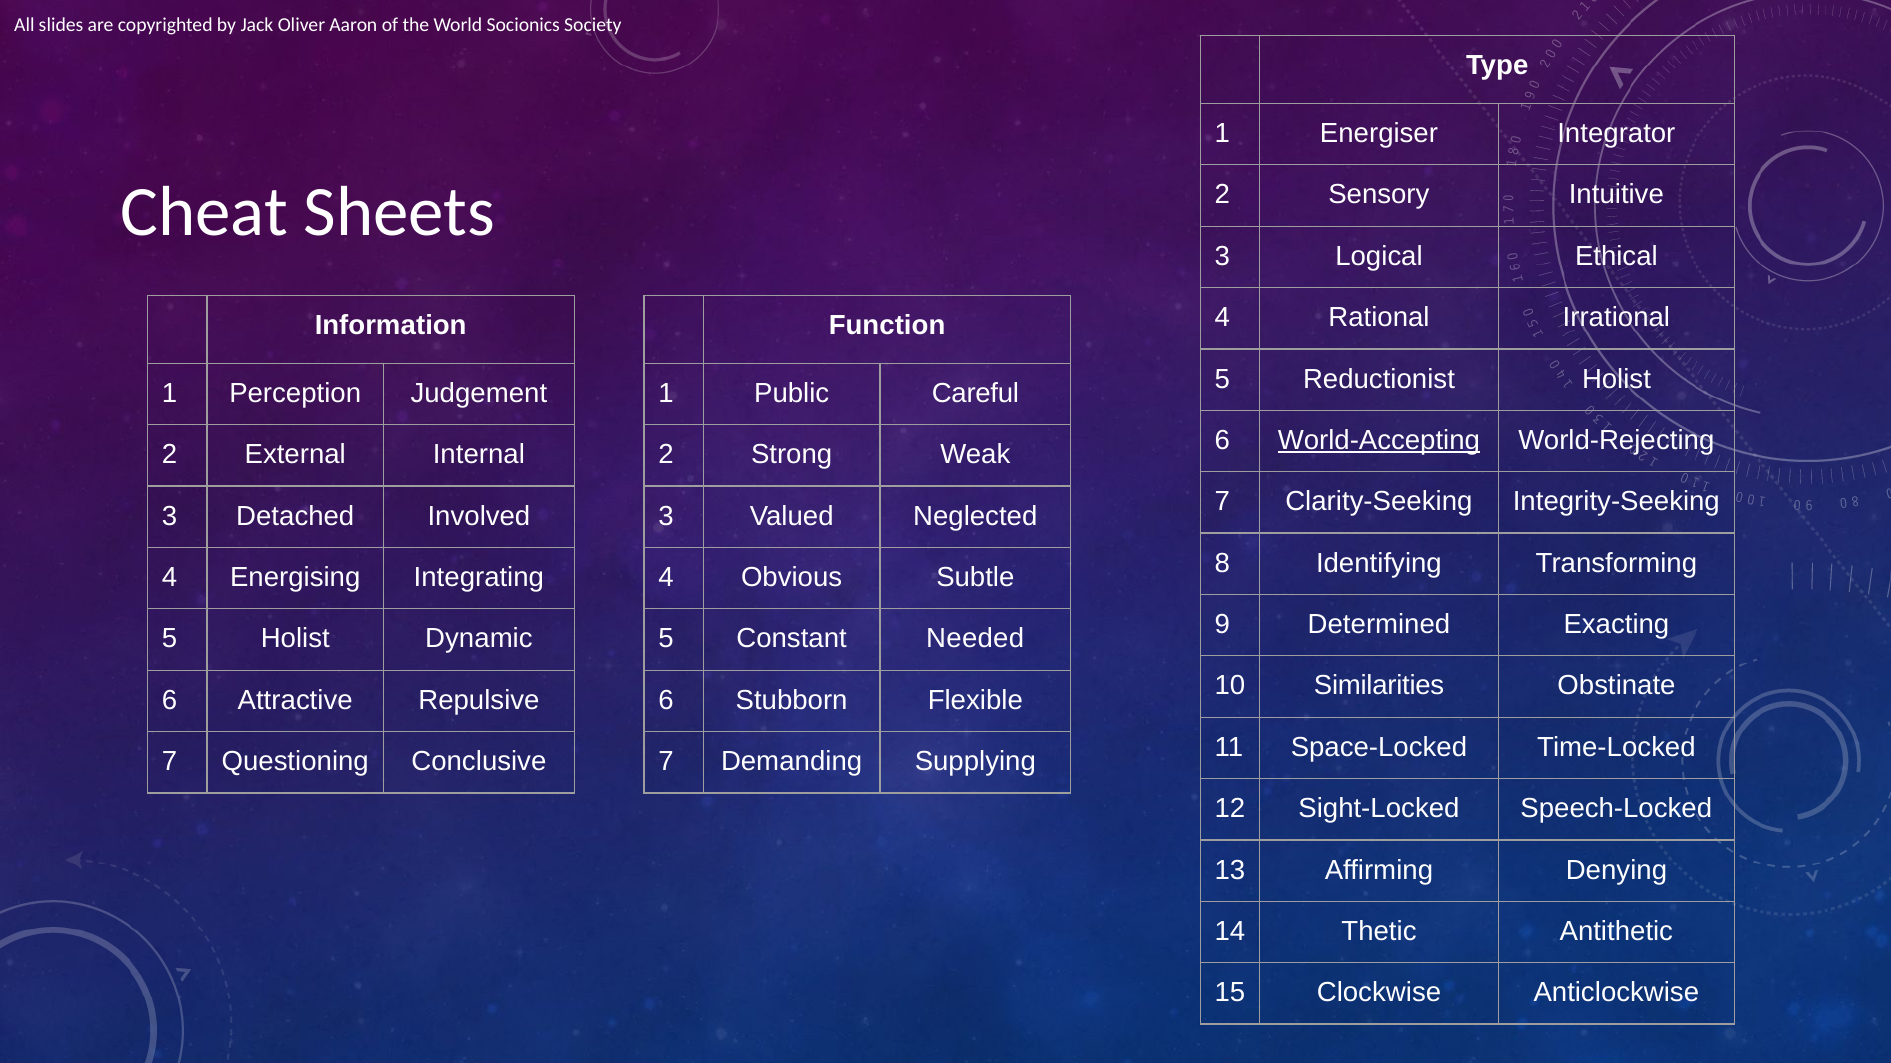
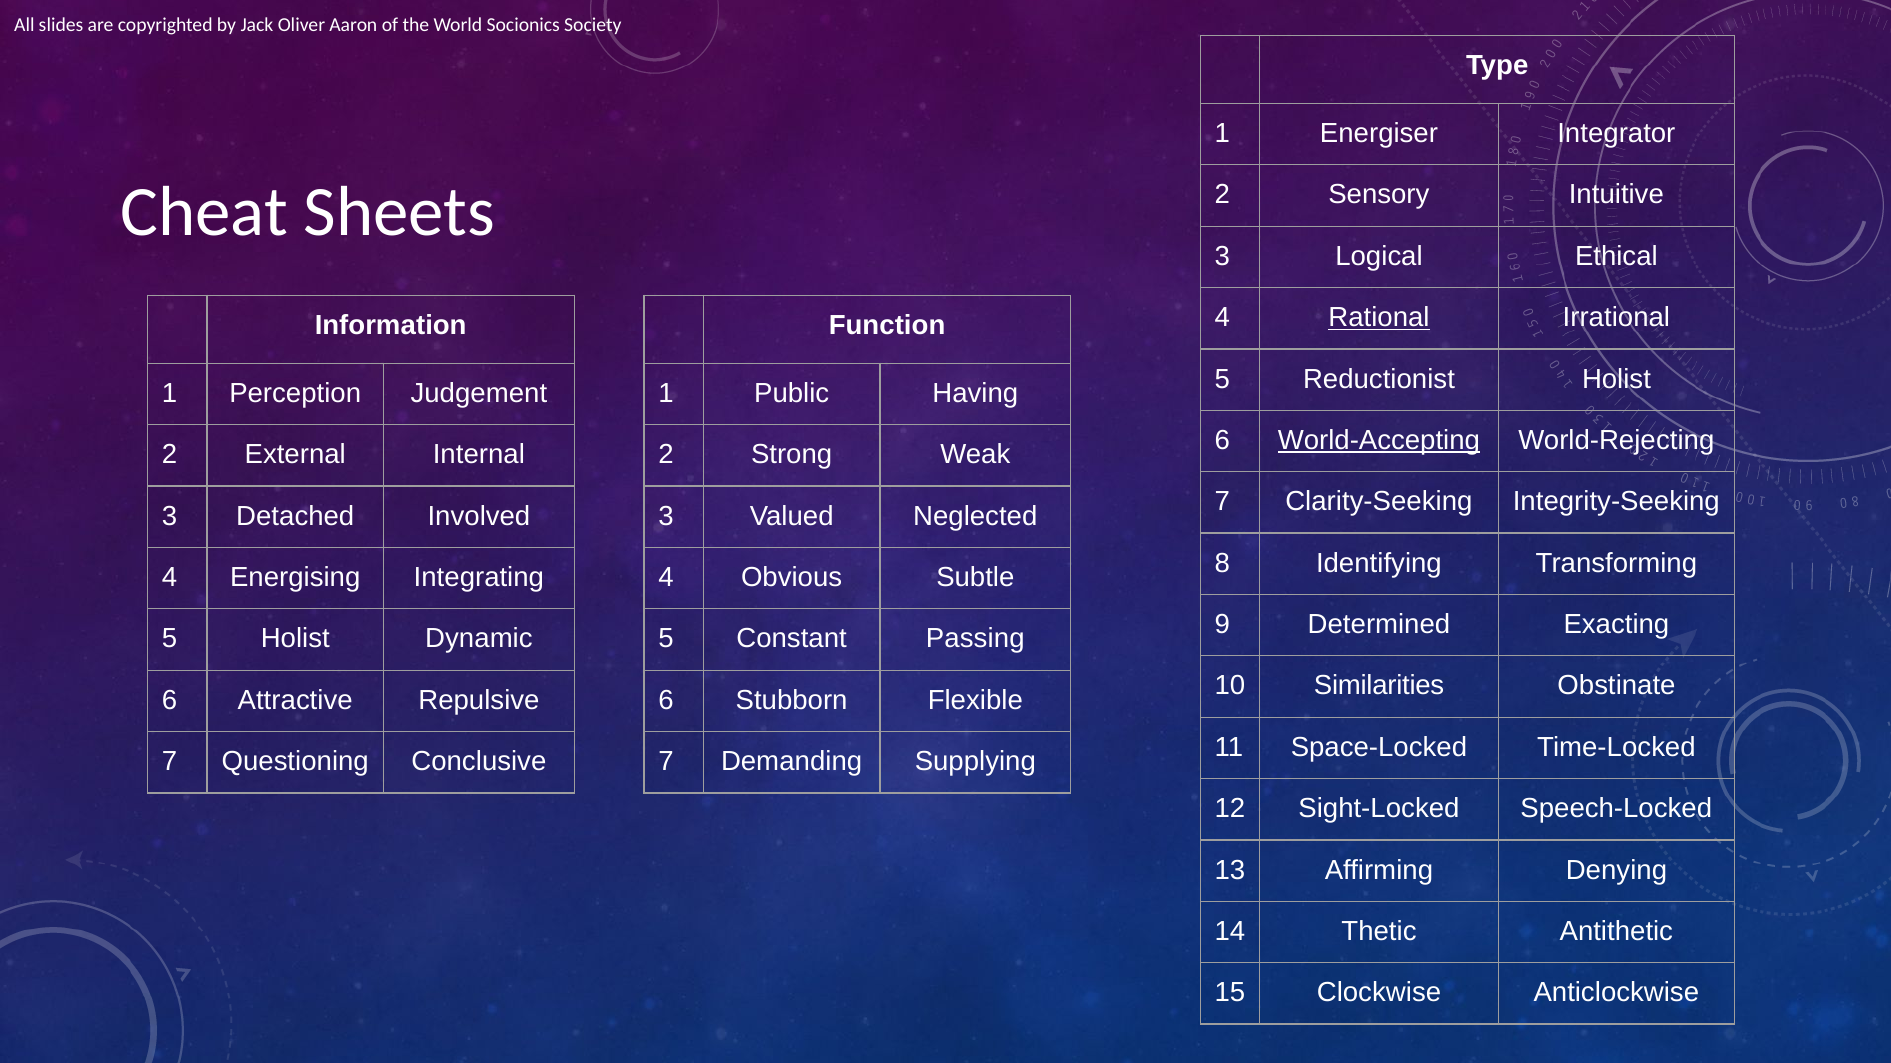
Rational underline: none -> present
Careful: Careful -> Having
Needed: Needed -> Passing
